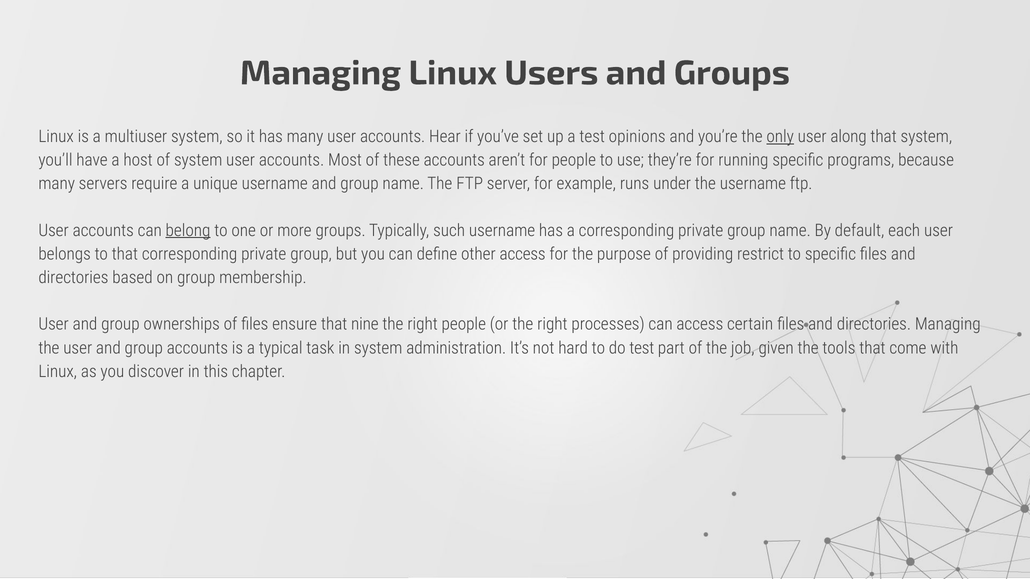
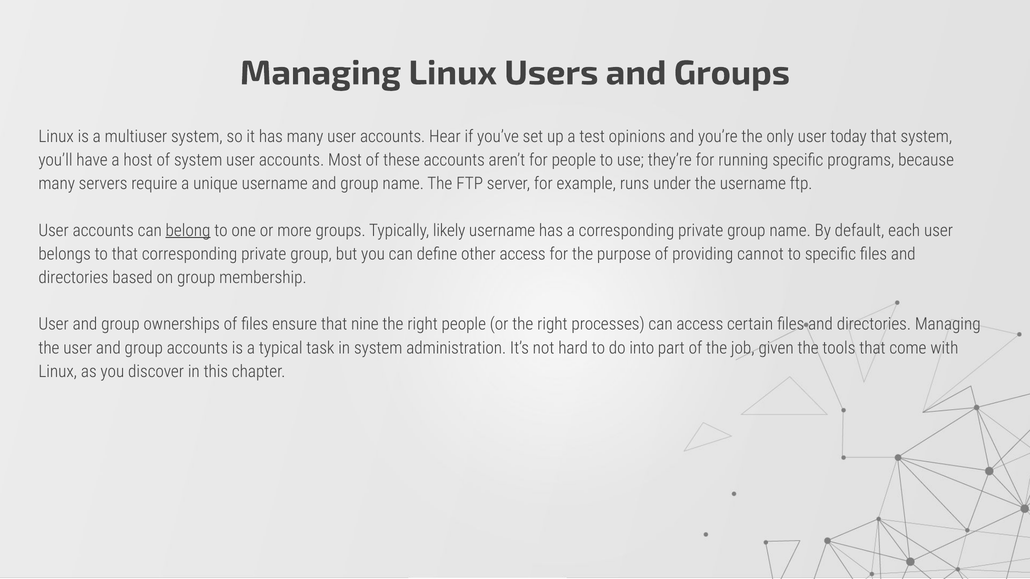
only underline: present -> none
along: along -> today
such: such -> likely
restrict: restrict -> cannot
do test: test -> into
